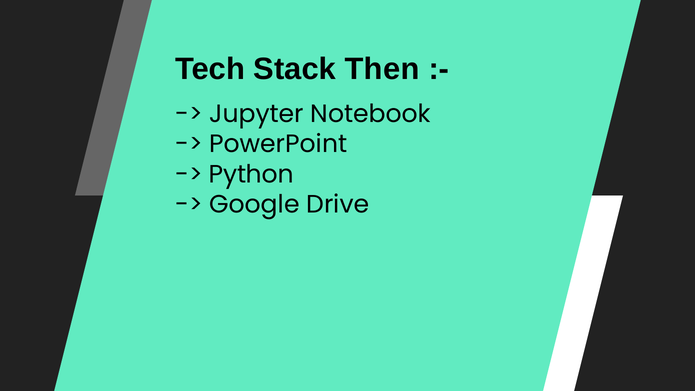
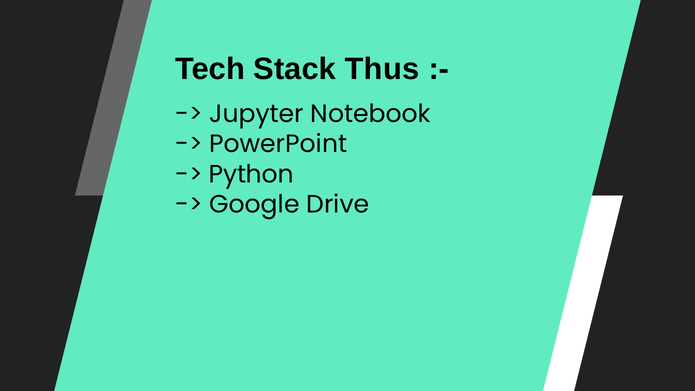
Then: Then -> Thus
